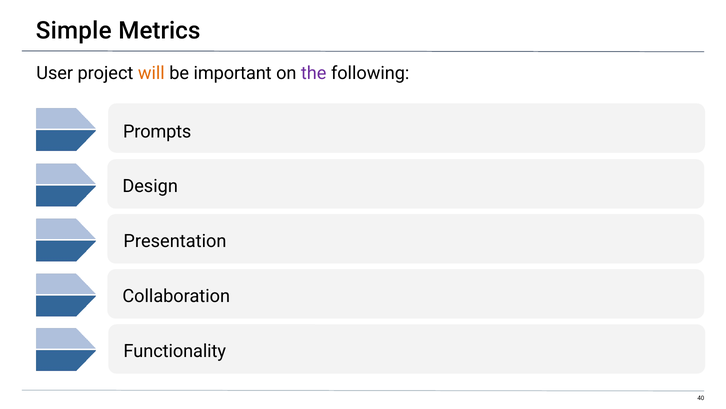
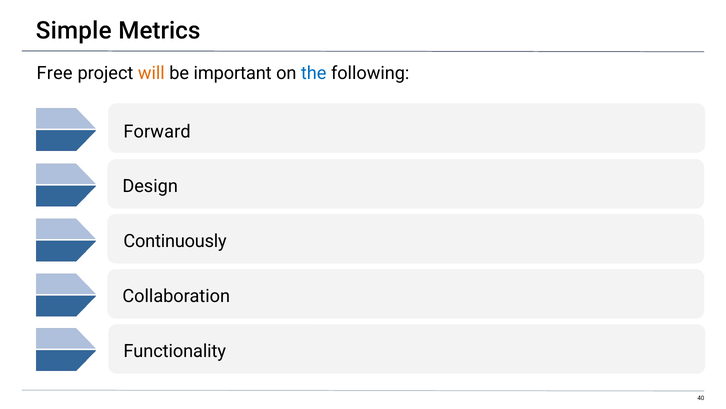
User: User -> Free
the colour: purple -> blue
Prompts: Prompts -> Forward
Presentation: Presentation -> Continuously
